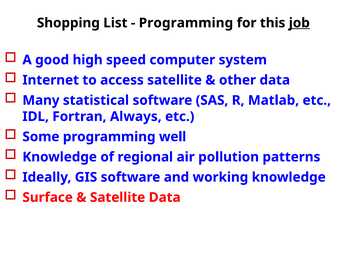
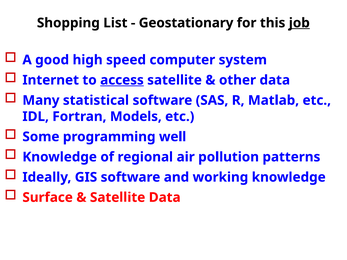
Programming at (186, 23): Programming -> Geostationary
access underline: none -> present
Always: Always -> Models
